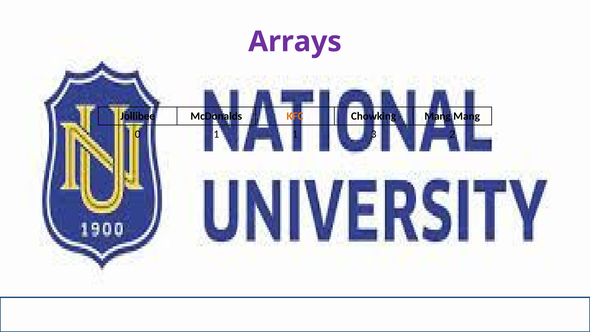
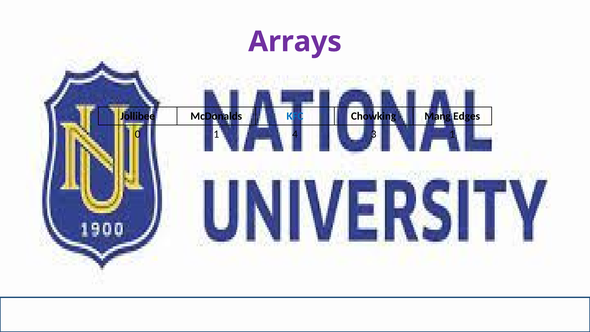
KFC colour: orange -> blue
Mang Mang: Mang -> Edges
1 1: 1 -> 4
3 2: 2 -> 1
